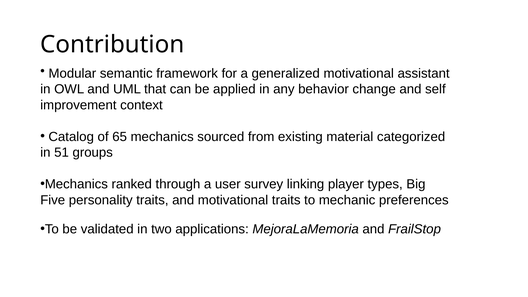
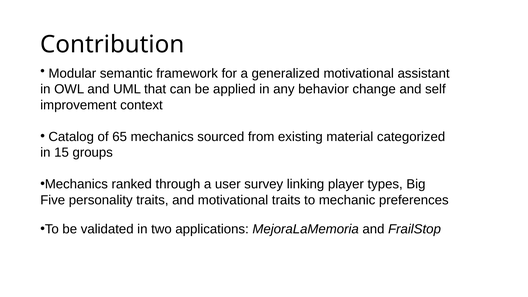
51: 51 -> 15
